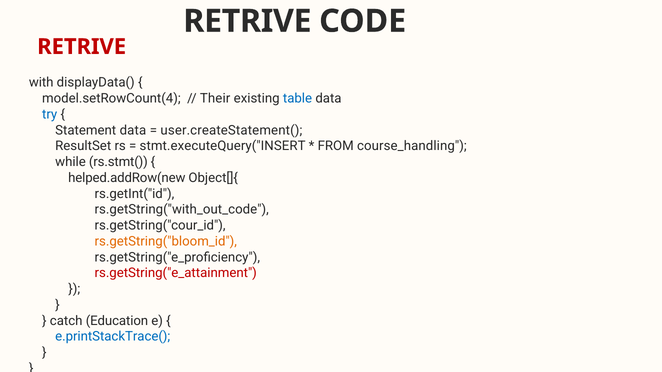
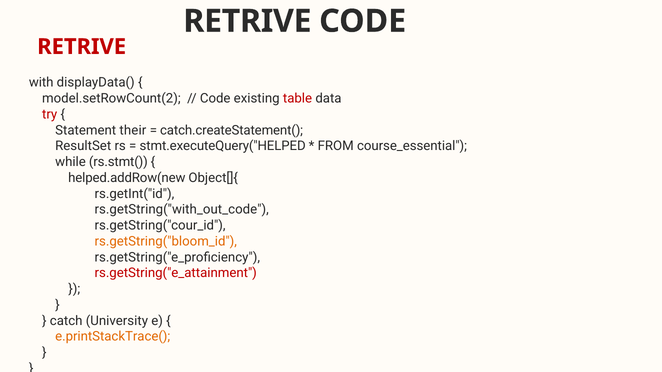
model.setRowCount(4: model.setRowCount(4 -> model.setRowCount(2
Their at (215, 98): Their -> Code
table colour: blue -> red
try colour: blue -> red
Statement data: data -> their
user.createStatement(: user.createStatement( -> catch.createStatement(
stmt.executeQuery("INSERT: stmt.executeQuery("INSERT -> stmt.executeQuery("HELPED
course_handling: course_handling -> course_essential
Education: Education -> University
e.printStackTrace( colour: blue -> orange
